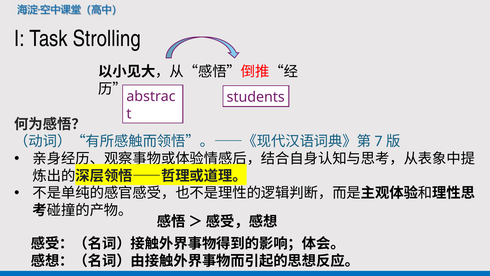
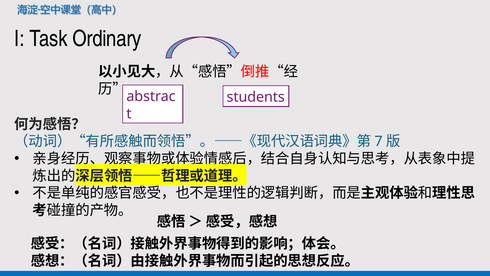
Strolling: Strolling -> Ordinary
